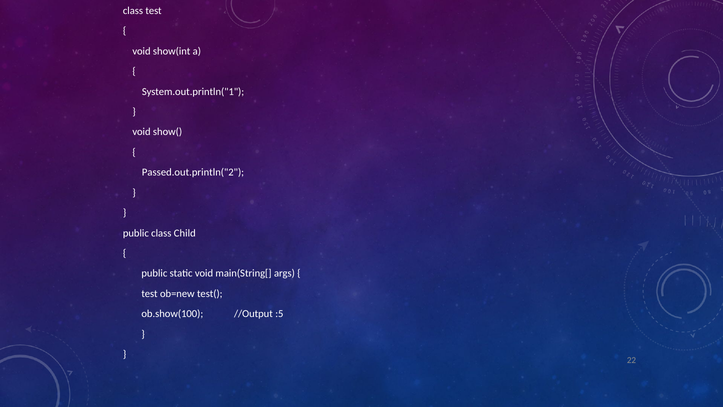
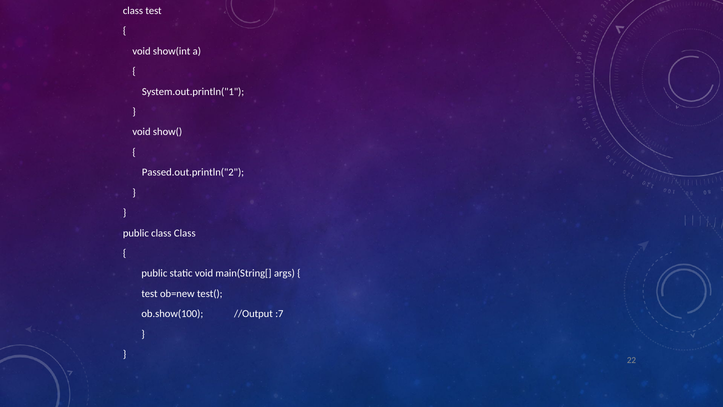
class Child: Child -> Class
:5: :5 -> :7
